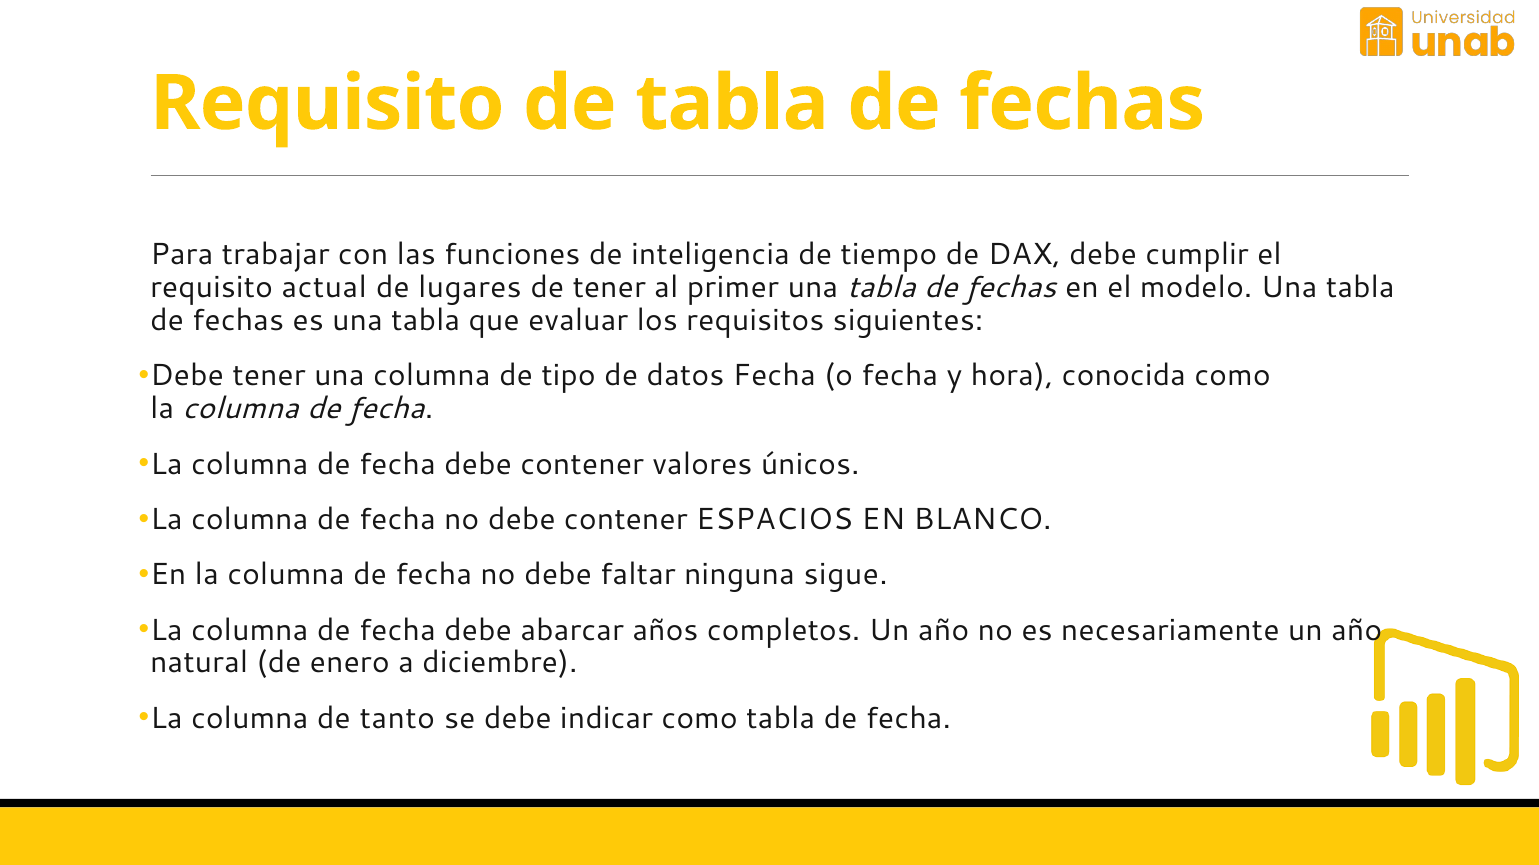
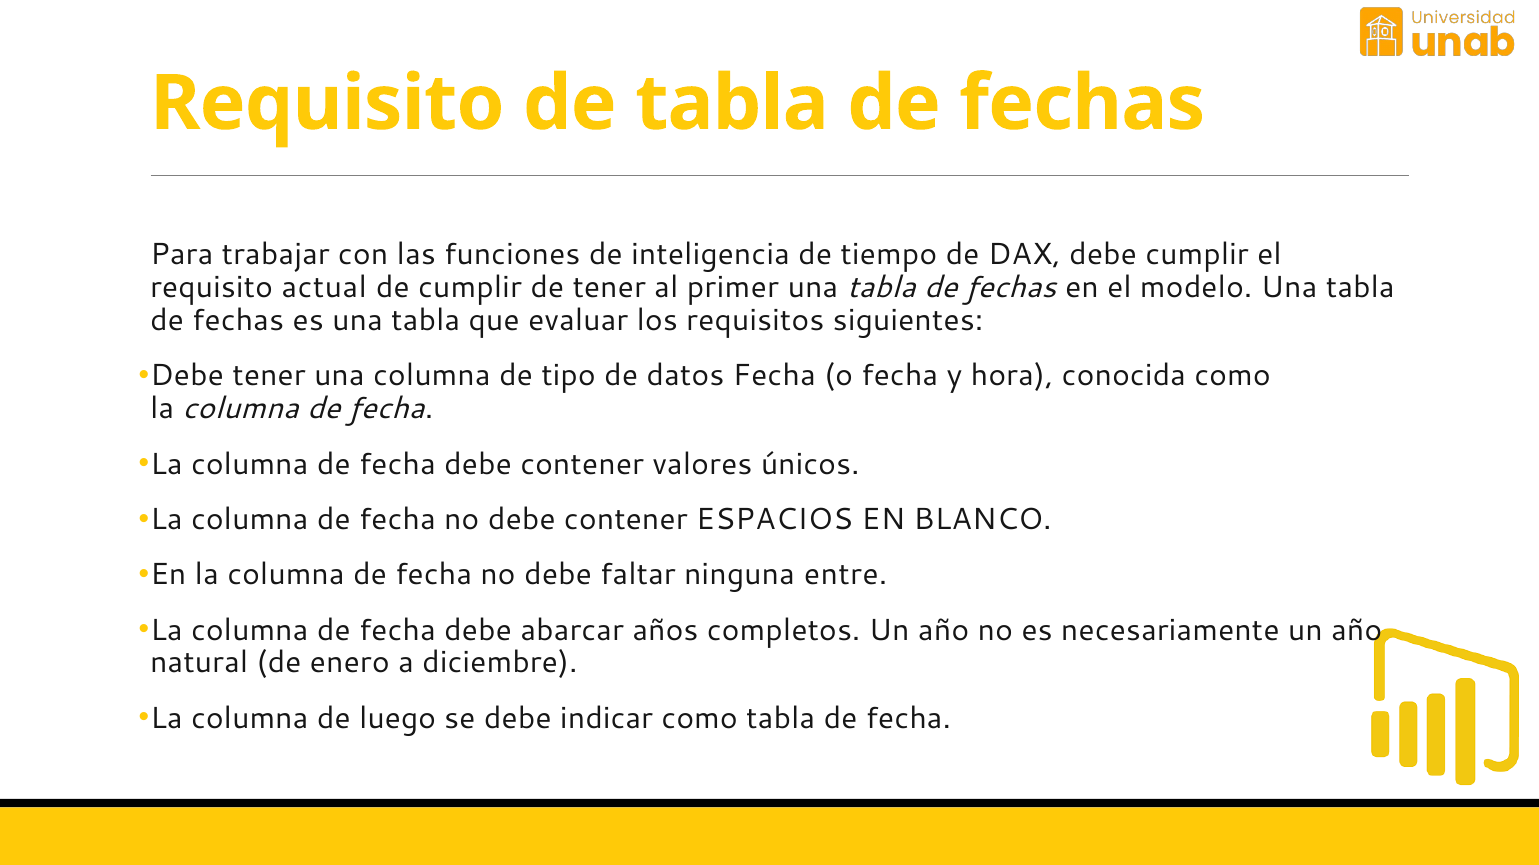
de lugares: lugares -> cumplir
sigue: sigue -> entre
tanto: tanto -> luego
